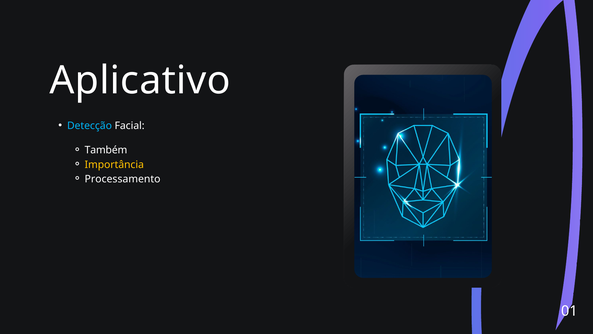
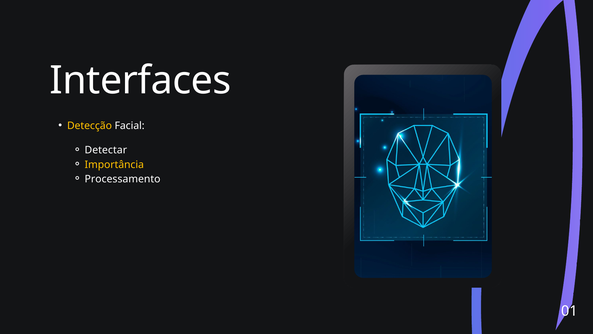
Aplicativo: Aplicativo -> Interfaces
Detecção colour: light blue -> yellow
Também: Também -> Detectar
